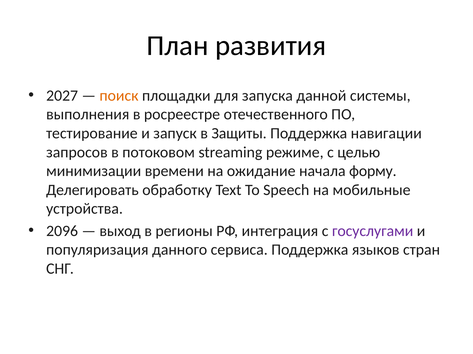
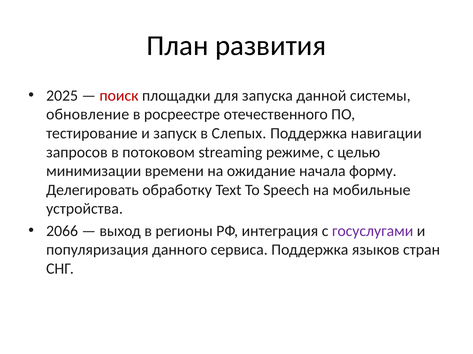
2027: 2027 -> 2025
поиск colour: orange -> red
выполнения: выполнения -> обновление
Защиты: Защиты -> Слепых
2096: 2096 -> 2066
